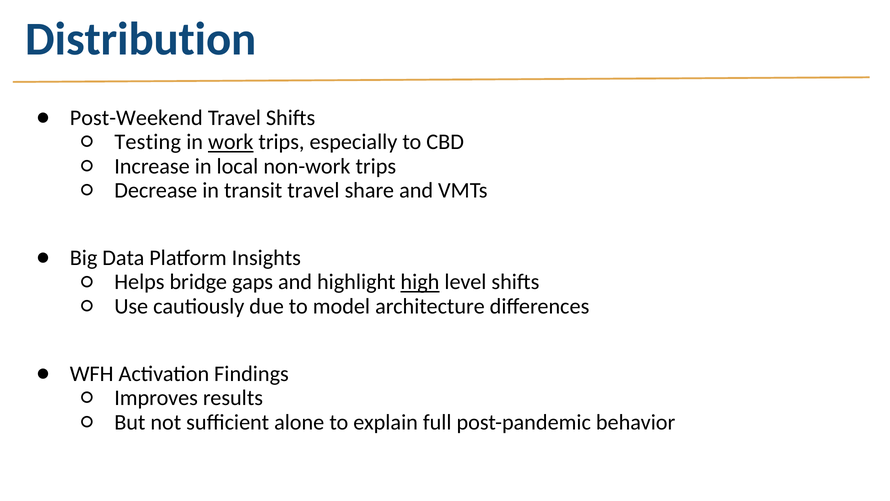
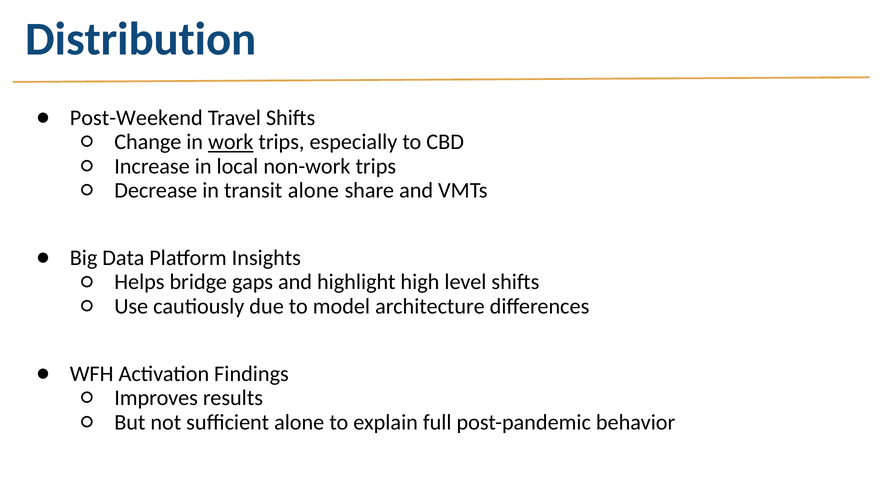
Testing: Testing -> Change
transit travel: travel -> alone
high underline: present -> none
